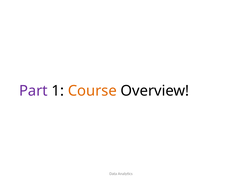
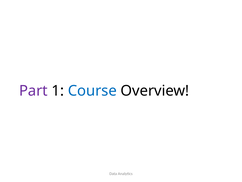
Course colour: orange -> blue
